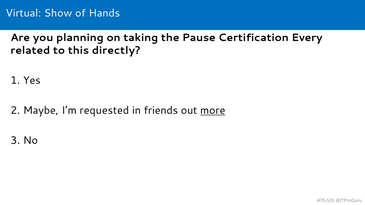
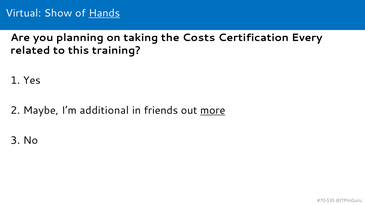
Hands underline: none -> present
Pause: Pause -> Costs
directly: directly -> training
requested: requested -> additional
